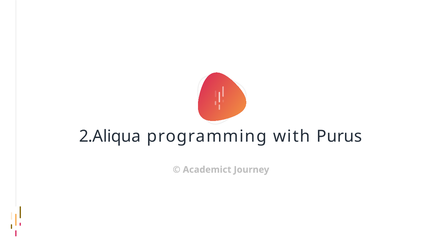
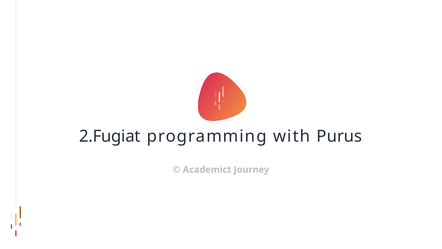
2.Aliqua: 2.Aliqua -> 2.Fugiat
